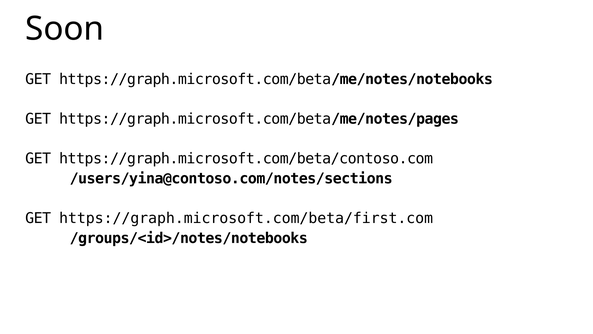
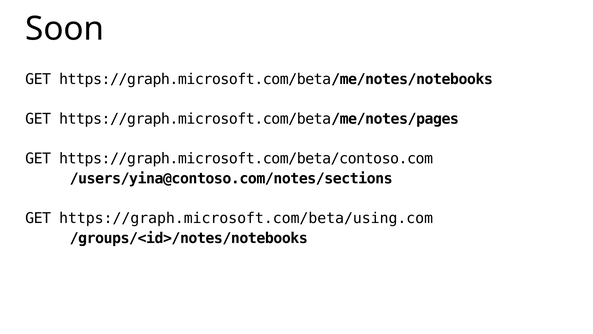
https://graph.microsoft.com/beta/first.com: https://graph.microsoft.com/beta/first.com -> https://graph.microsoft.com/beta/using.com
